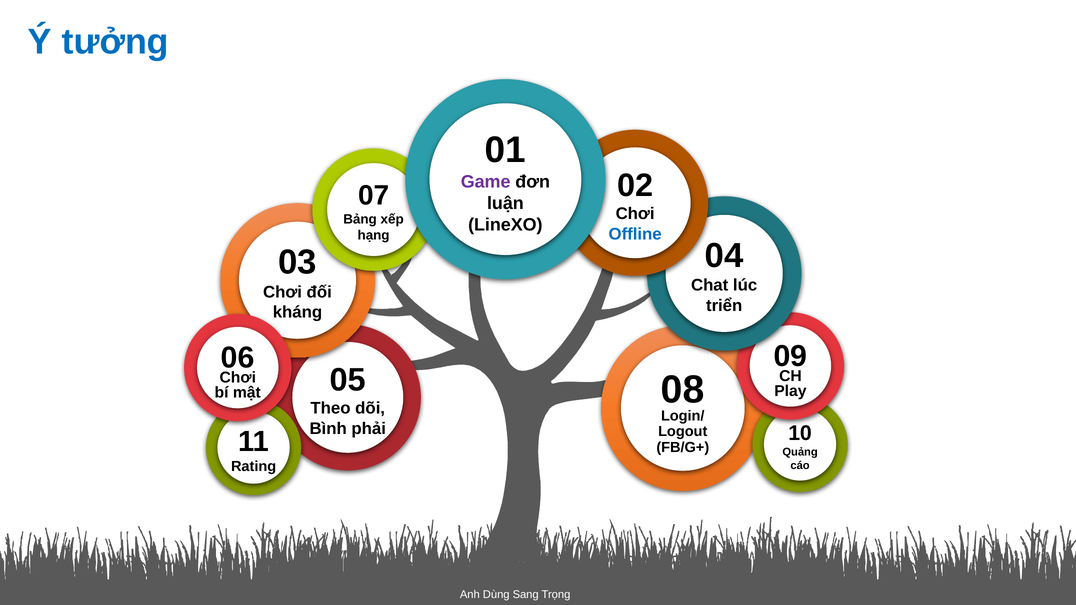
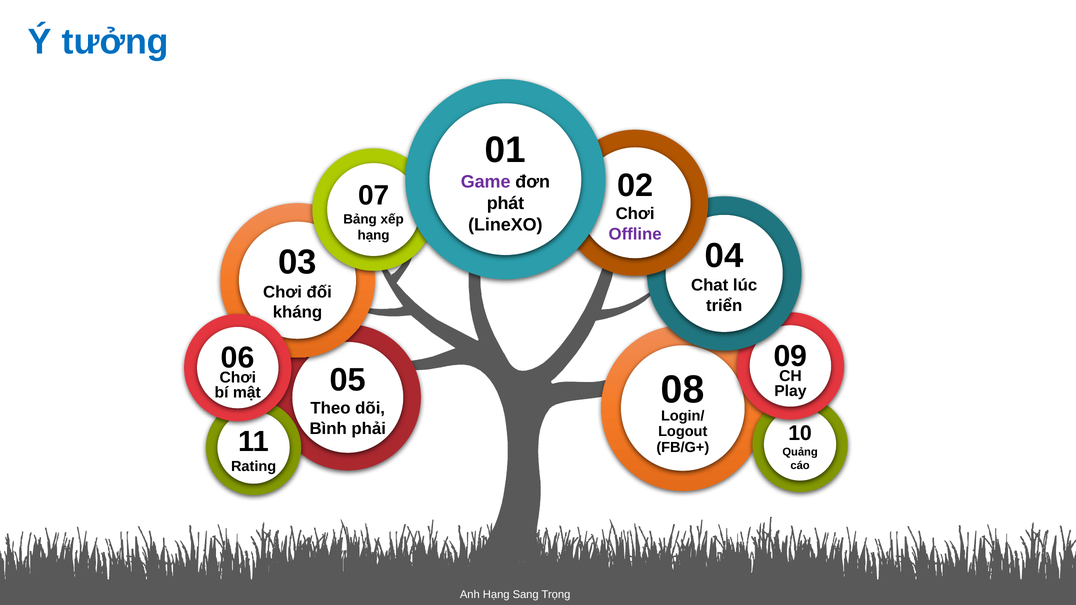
luận: luận -> phát
Offline colour: blue -> purple
Anh Dùng: Dùng -> Hạng
